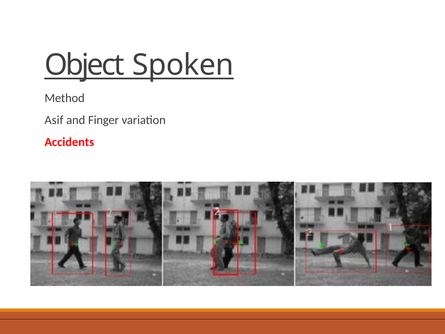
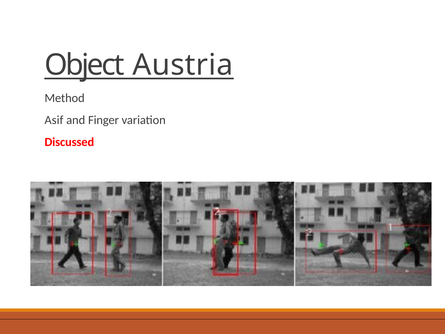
Spoken: Spoken -> Austria
Accidents: Accidents -> Discussed
